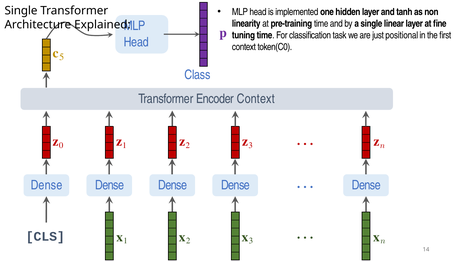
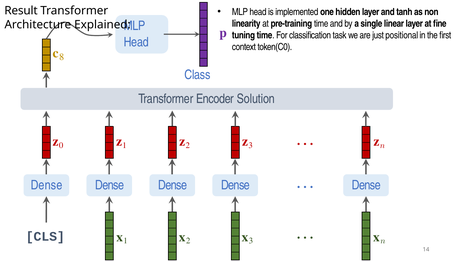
Single at (21, 11): Single -> Result
5: 5 -> 8
Encoder Context: Context -> Solution
